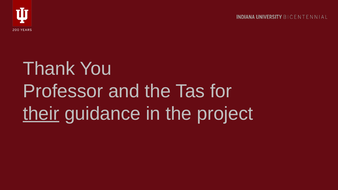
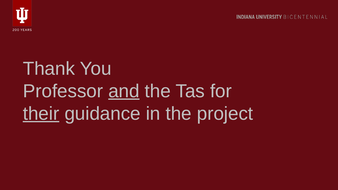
and underline: none -> present
